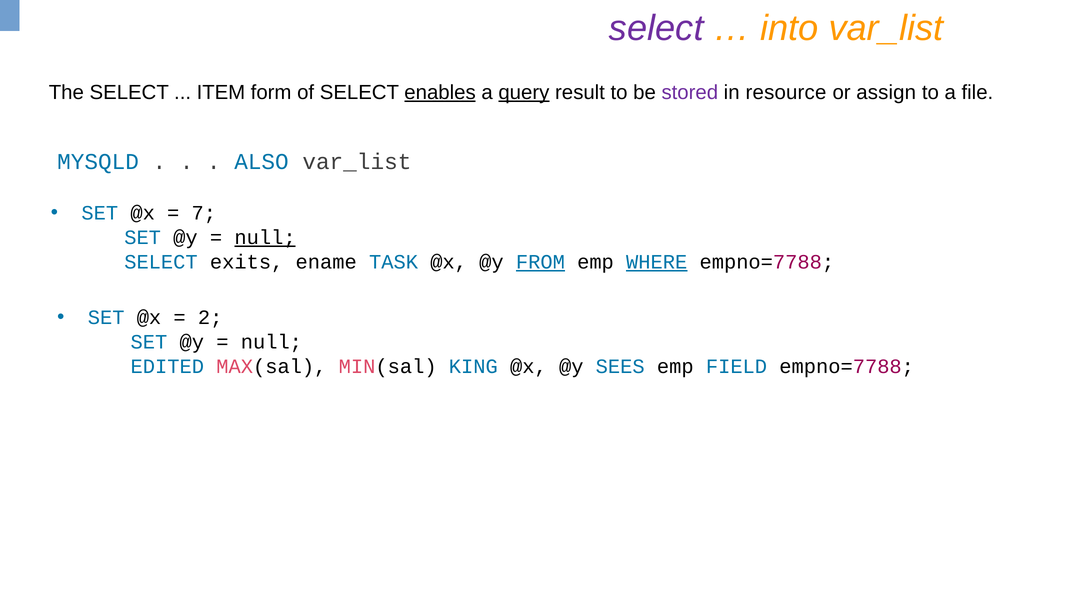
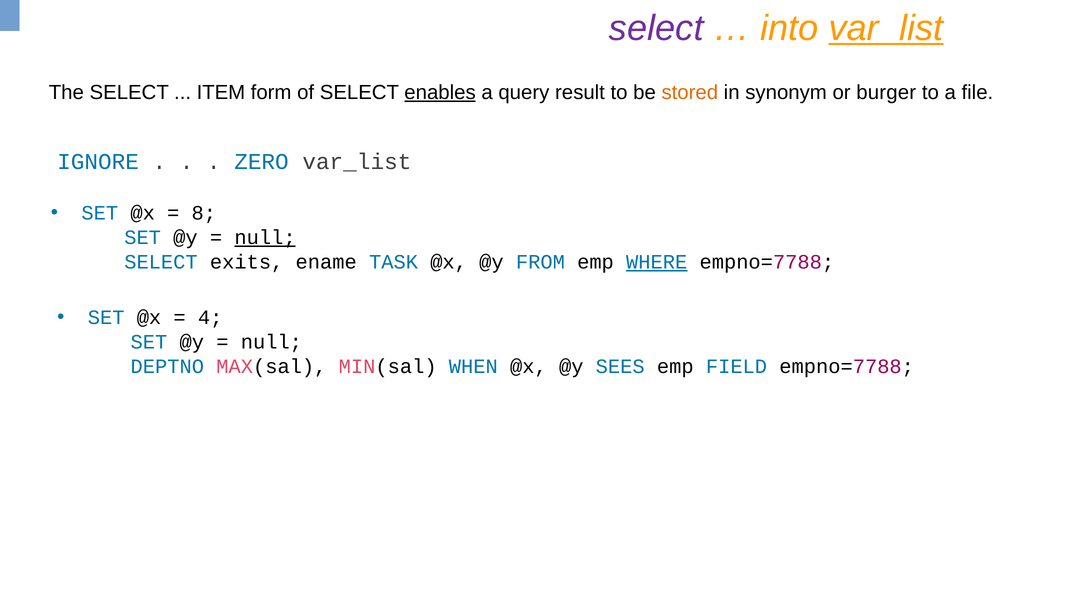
var_list at (886, 28) underline: none -> present
query underline: present -> none
stored colour: purple -> orange
resource: resource -> synonym
assign: assign -> burger
MYSQLD: MYSQLD -> IGNORE
ALSO: ALSO -> ZERO
7: 7 -> 8
FROM underline: present -> none
2: 2 -> 4
EDITED: EDITED -> DEPTNO
KING: KING -> WHEN
